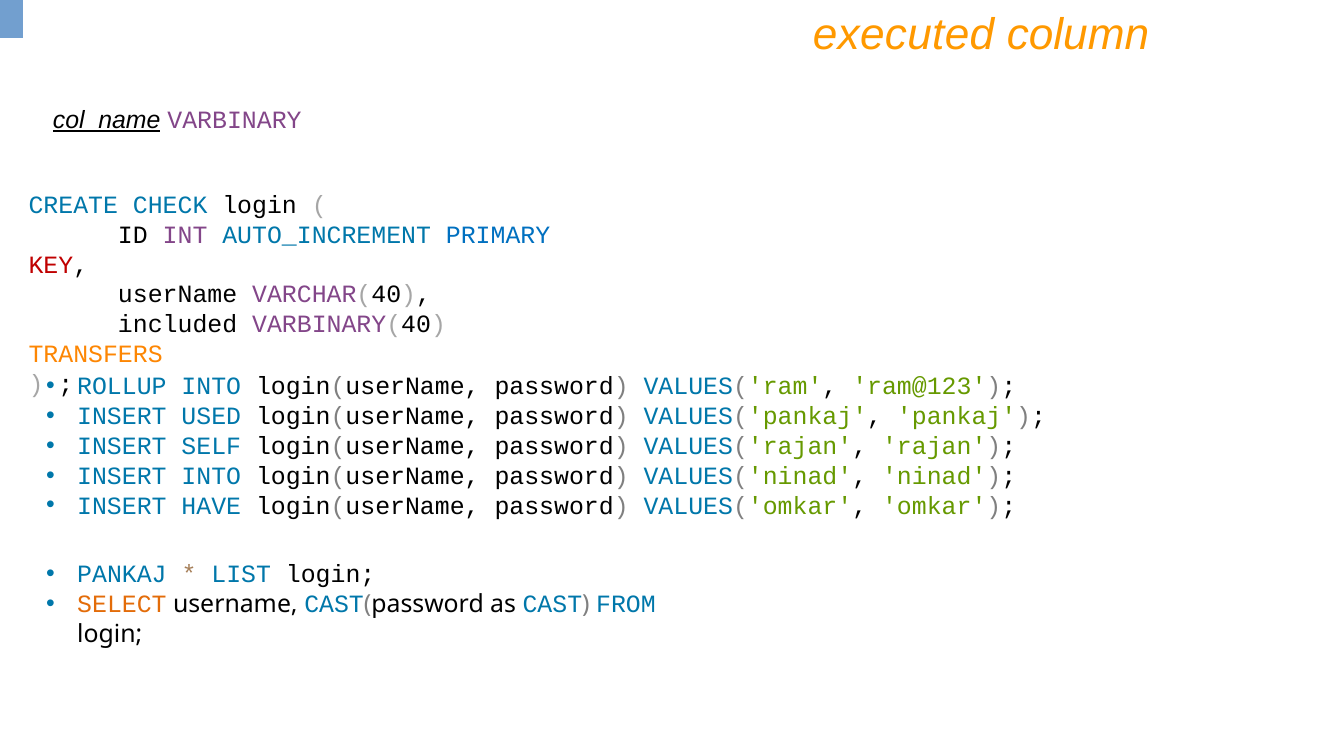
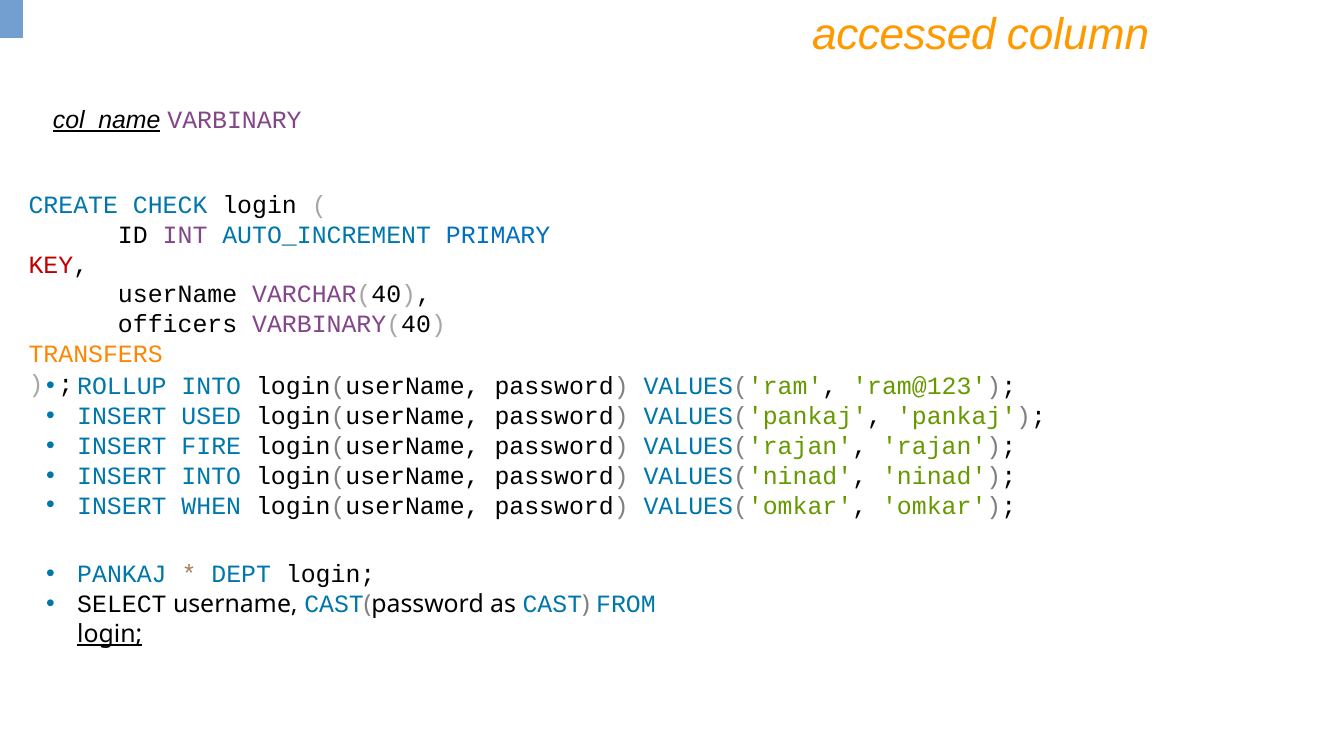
executed: executed -> accessed
included: included -> officers
SELF: SELF -> FIRE
HAVE: HAVE -> WHEN
LIST: LIST -> DEPT
SELECT colour: orange -> black
login at (110, 634) underline: none -> present
